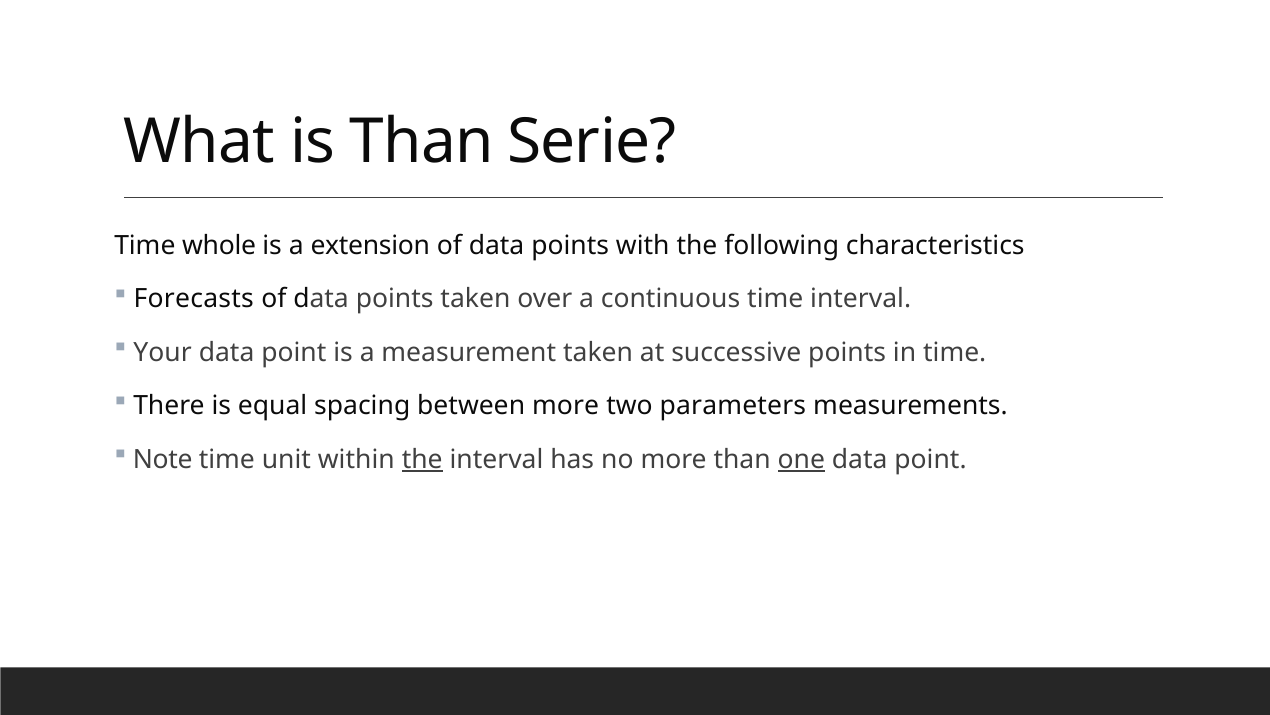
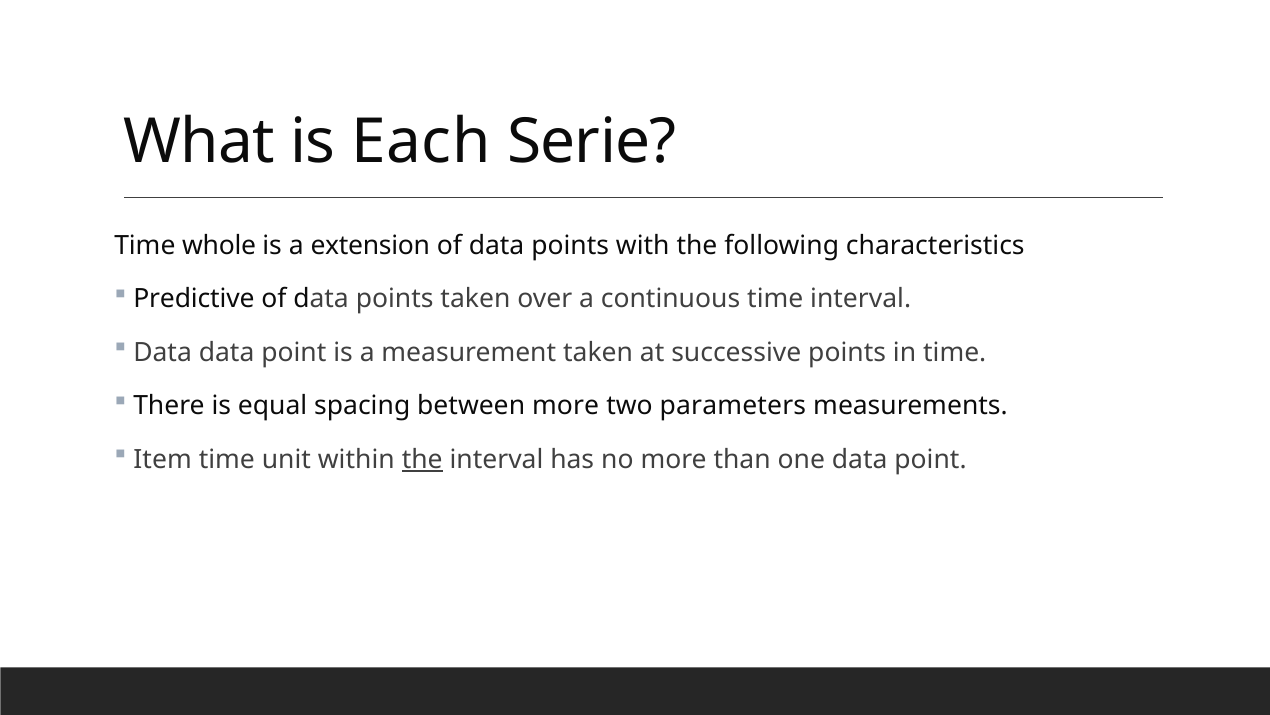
is Than: Than -> Each
Forecasts: Forecasts -> Predictive
Your at (163, 352): Your -> Data
Note: Note -> Item
one underline: present -> none
